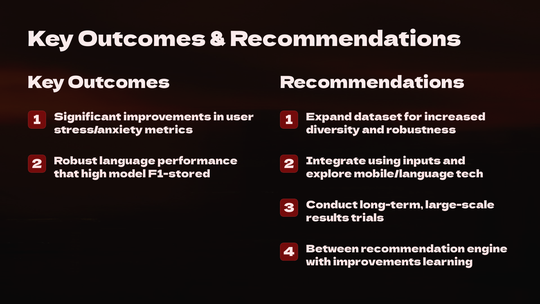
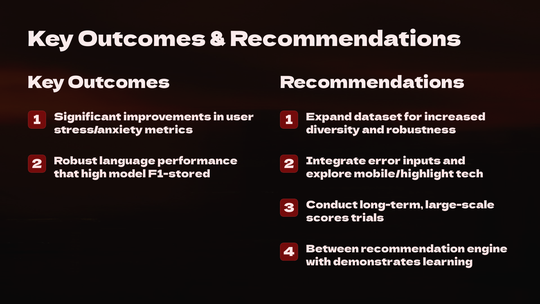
using: using -> error
mobile/language: mobile/language -> mobile/highlight
results: results -> scores
with improvements: improvements -> demonstrates
